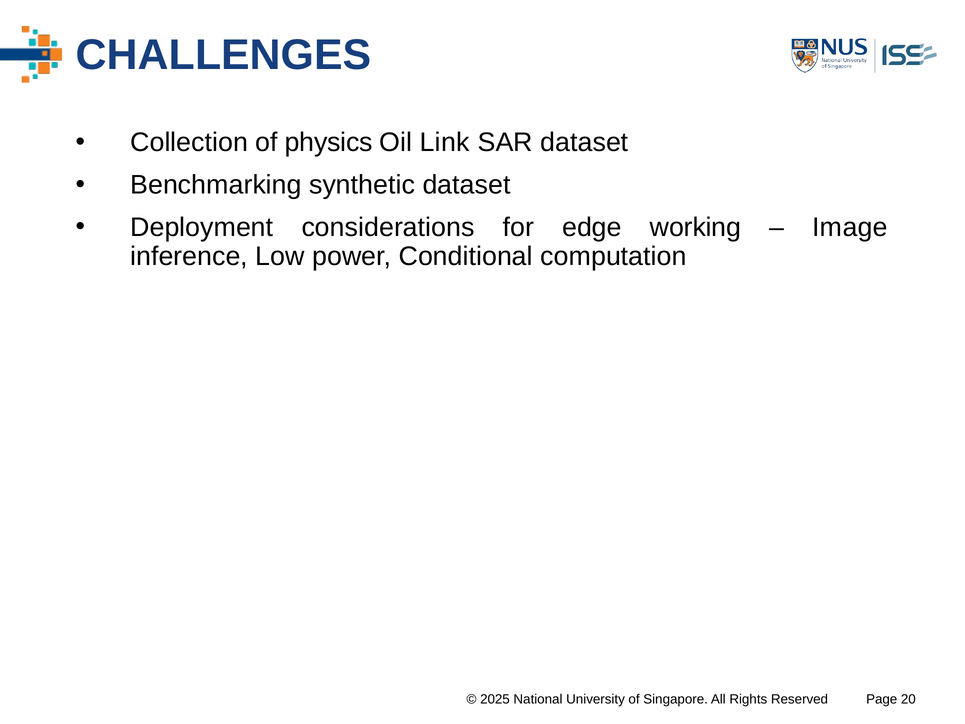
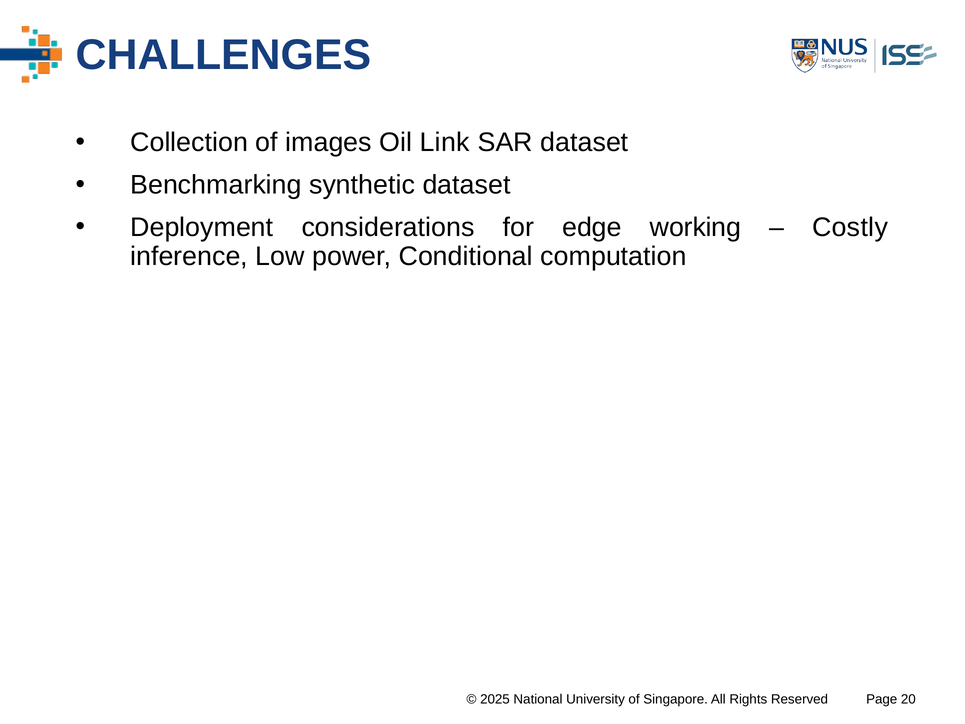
physics: physics -> images
Image: Image -> Costly
